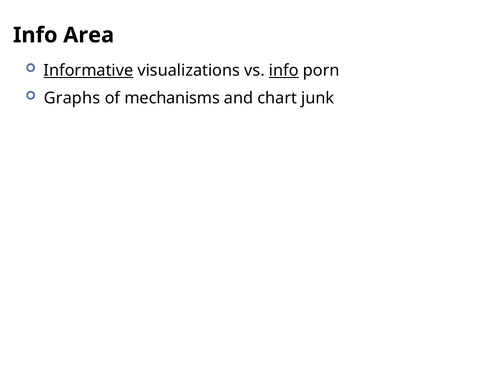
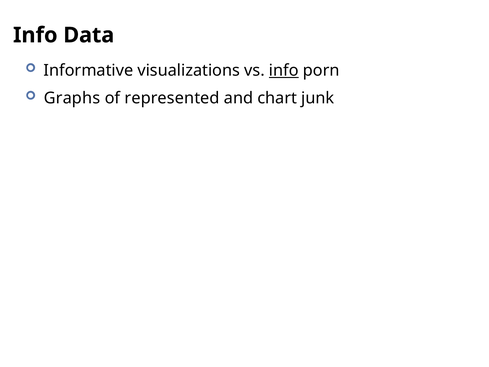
Area: Area -> Data
Informative underline: present -> none
mechanisms: mechanisms -> represented
